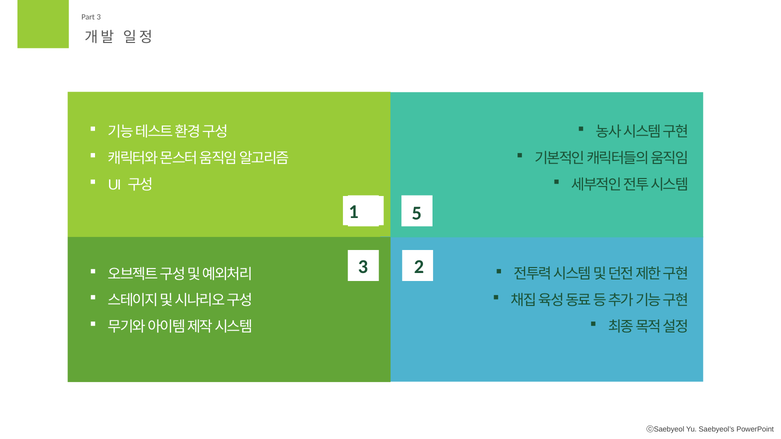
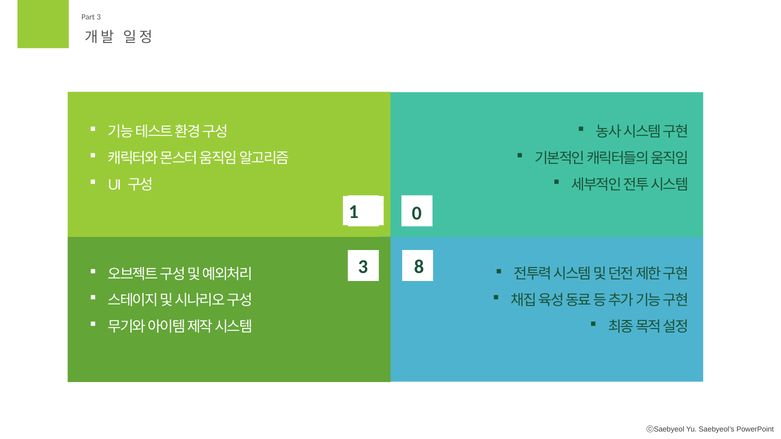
5: 5 -> 0
2: 2 -> 8
